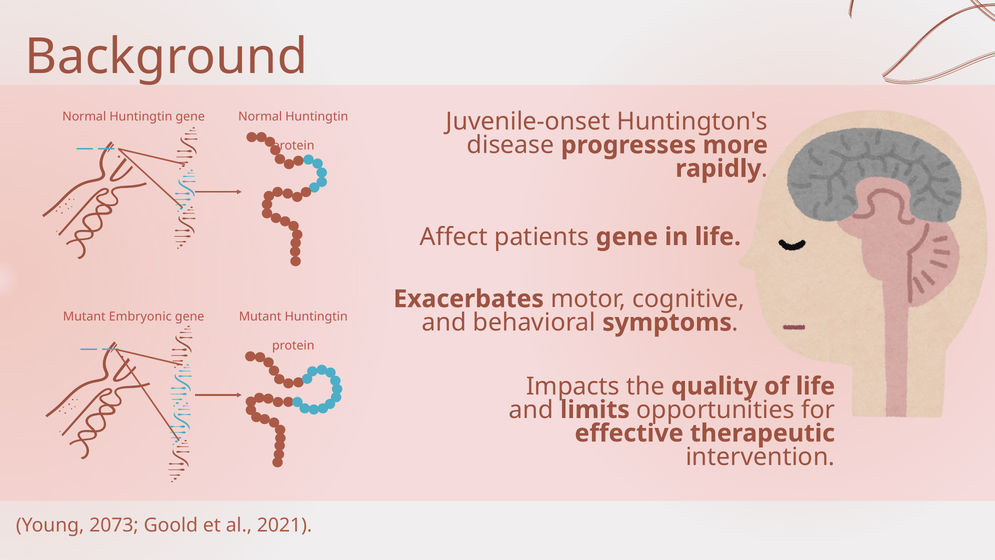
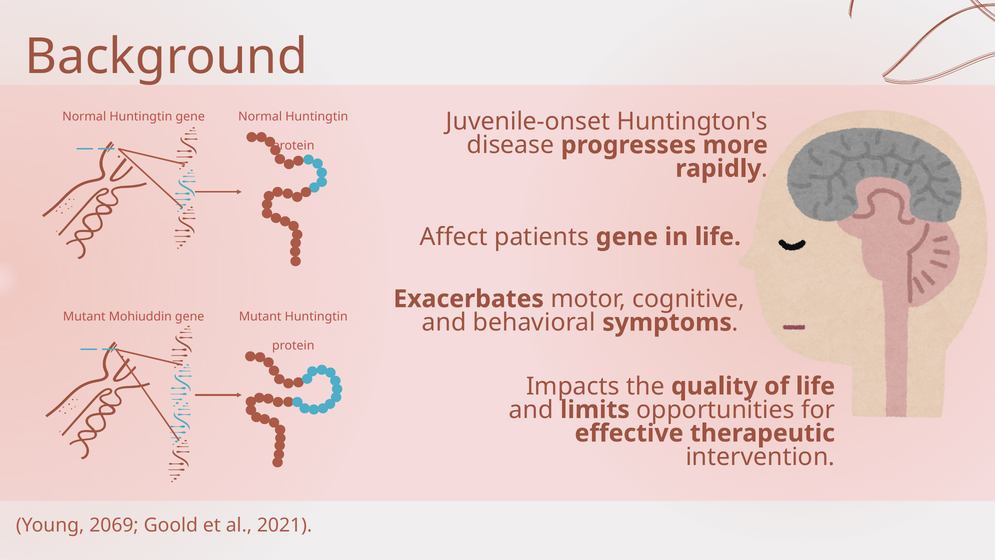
Embryonic: Embryonic -> Mohiuddin
2073: 2073 -> 2069
